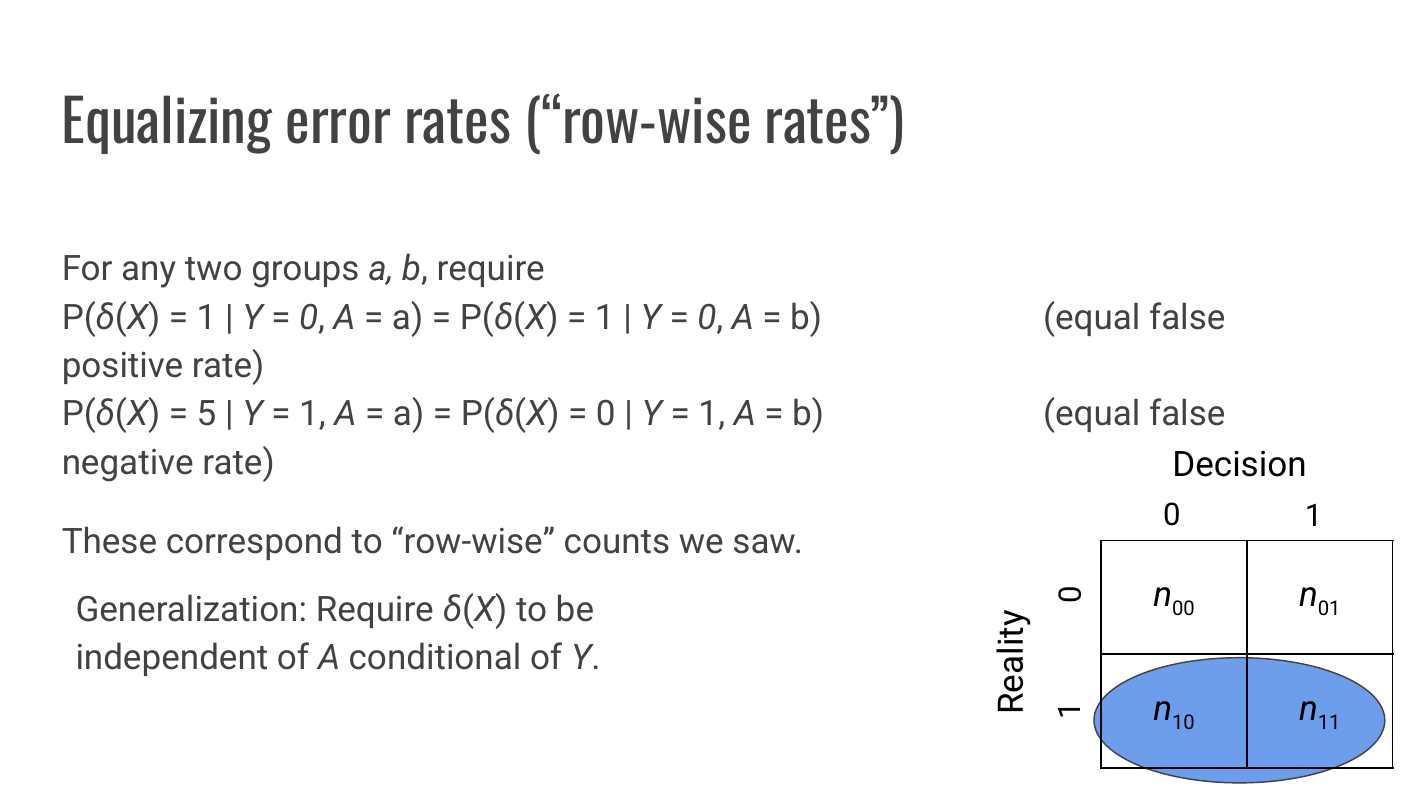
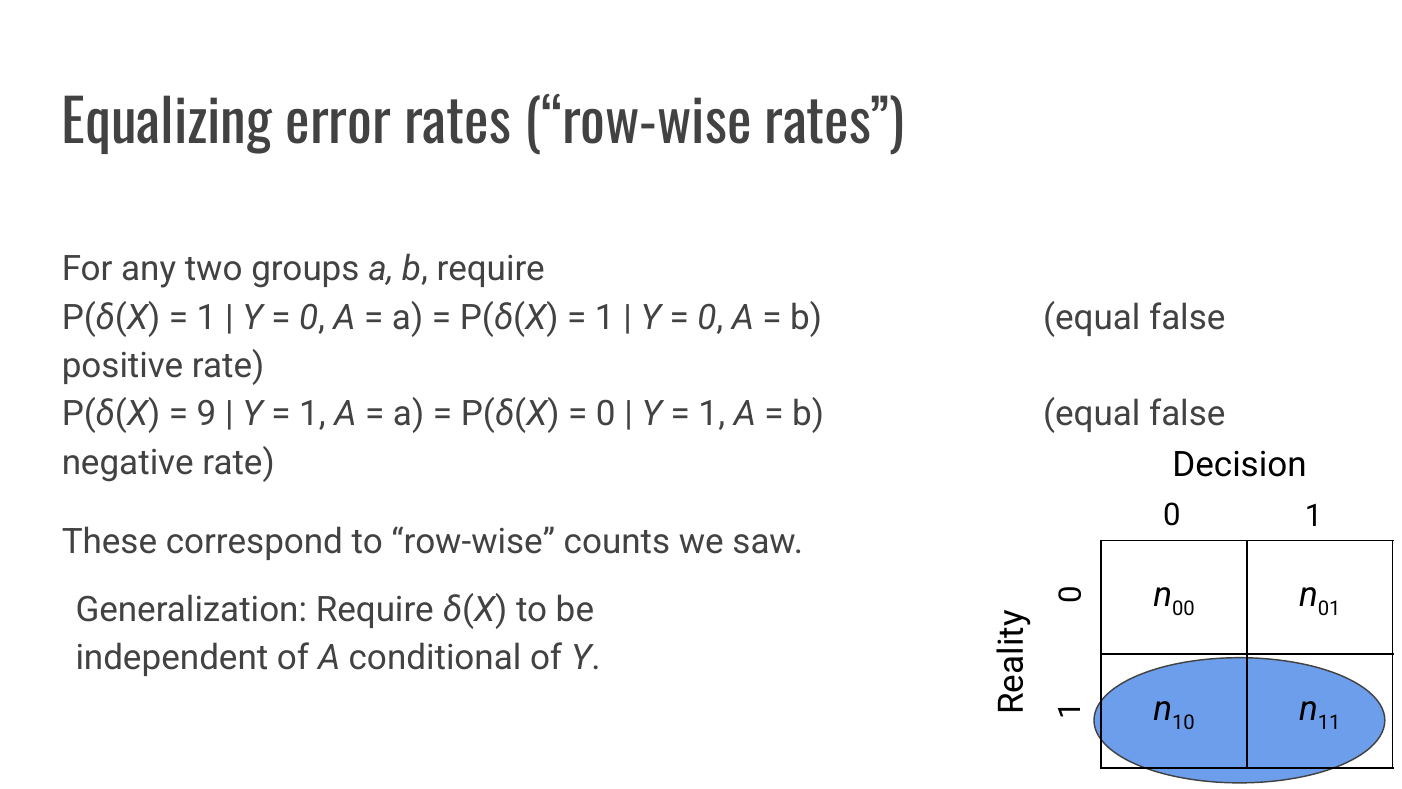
5: 5 -> 9
